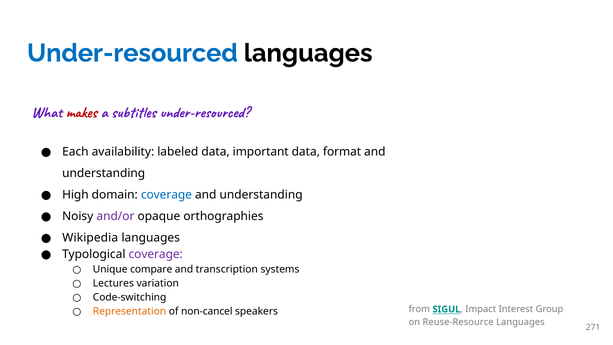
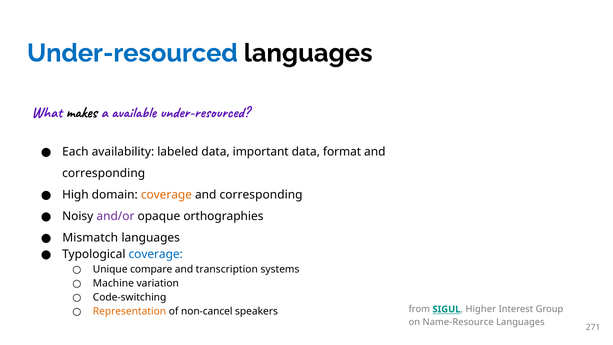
makes colour: red -> black
subtitles: subtitles -> available
understanding at (104, 173): understanding -> corresponding
coverage at (166, 195) colour: blue -> orange
understanding at (261, 195): understanding -> corresponding
Wikipedia: Wikipedia -> Mismatch
coverage at (156, 254) colour: purple -> blue
Lectures: Lectures -> Machine
Impact: Impact -> Higher
Reuse-Resource: Reuse-Resource -> Name-Resource
